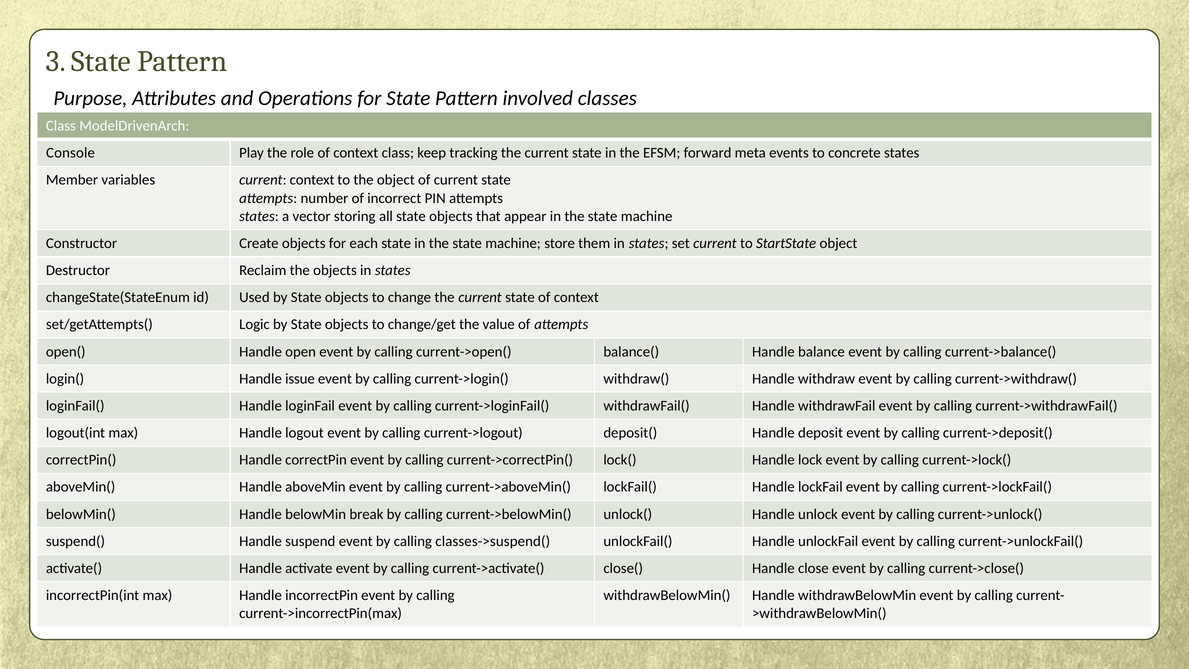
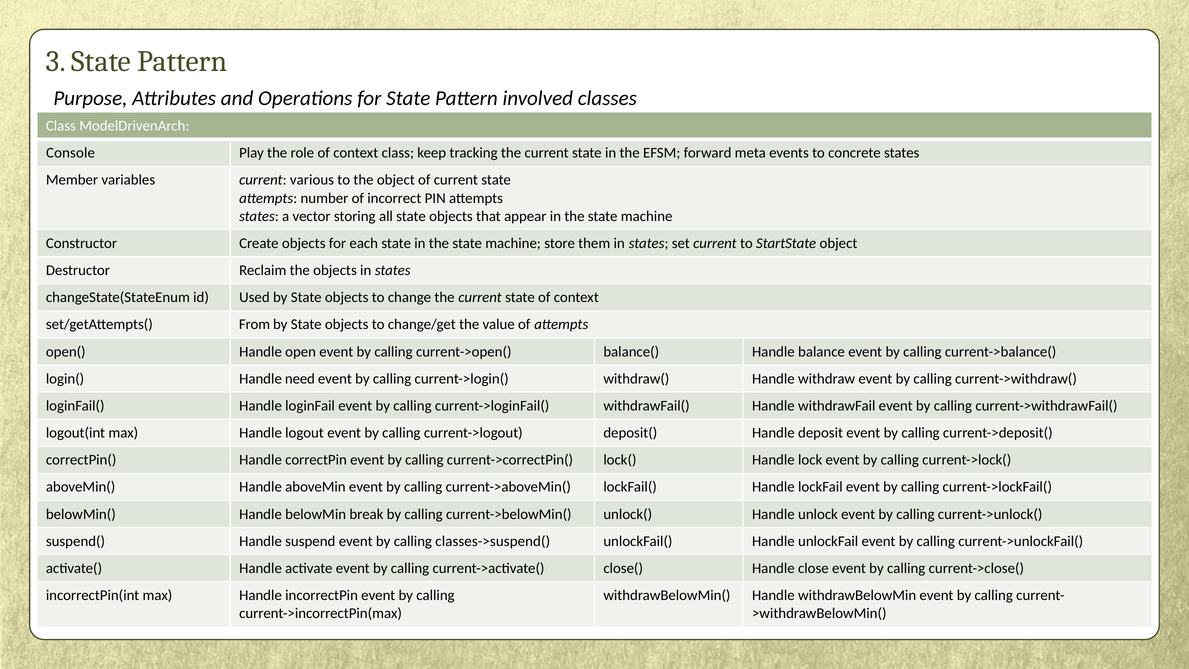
current context: context -> various
Logic: Logic -> From
issue: issue -> need
